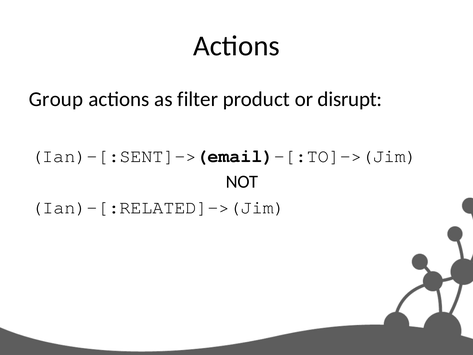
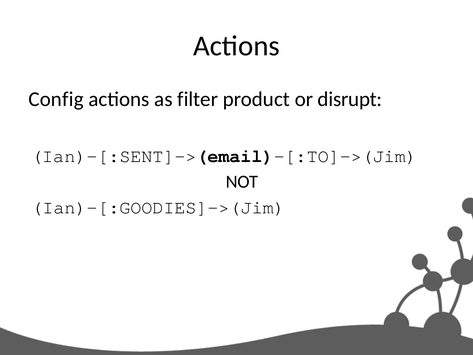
Group: Group -> Config
Ian)-[:RELATED]->(Jim: Ian)-[:RELATED]->(Jim -> Ian)-[:GOODIES]->(Jim
